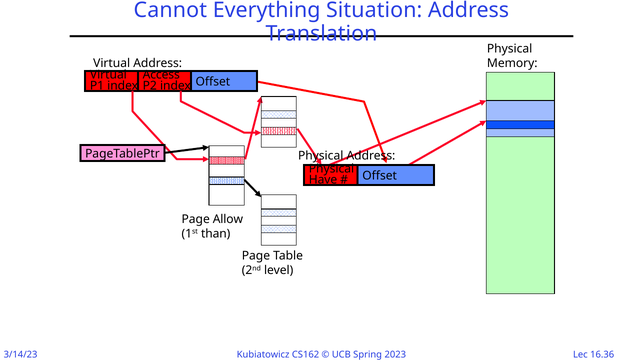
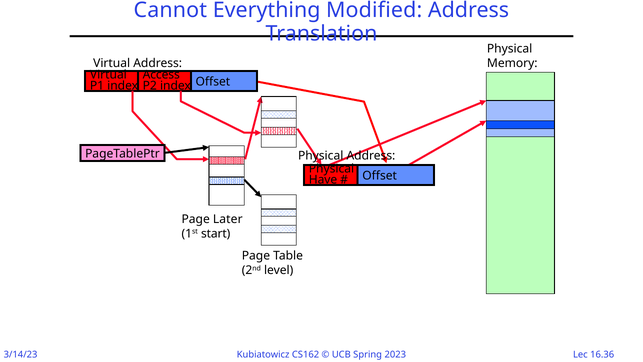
Situation: Situation -> Modified
Allow: Allow -> Later
than: than -> start
